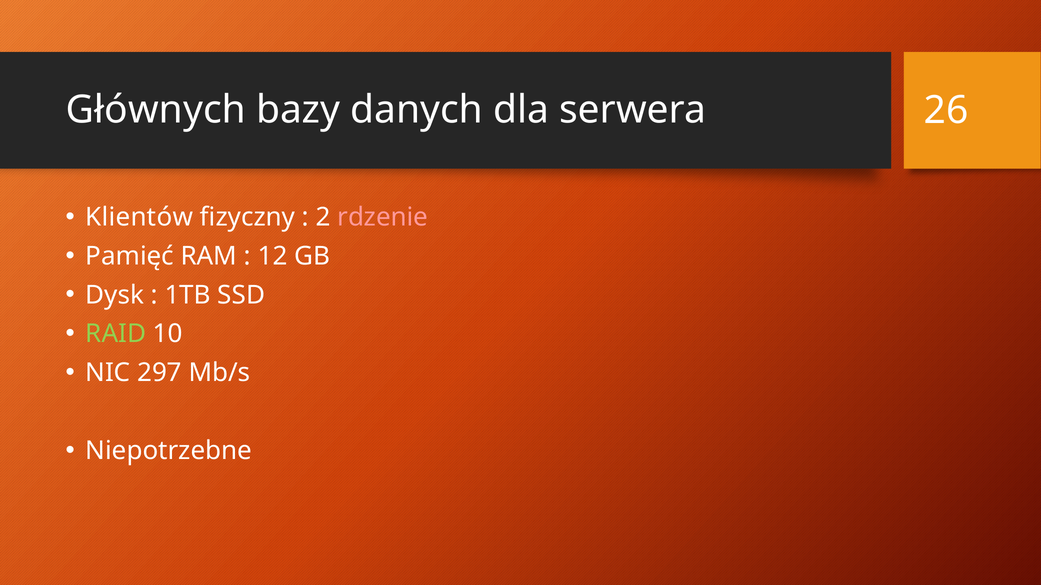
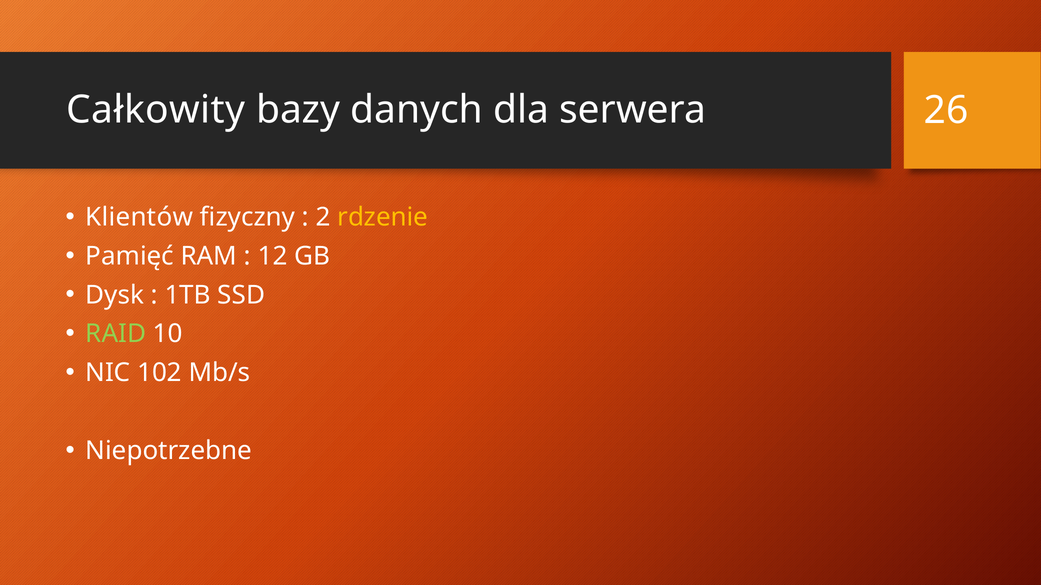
Głównych: Głównych -> Całkowity
rdzenie colour: pink -> yellow
297: 297 -> 102
